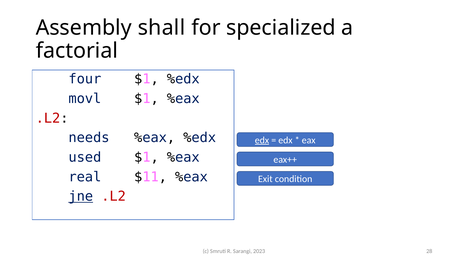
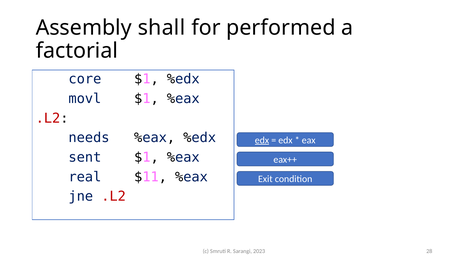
specialized: specialized -> performed
four: four -> core
used: used -> sent
jne underline: present -> none
